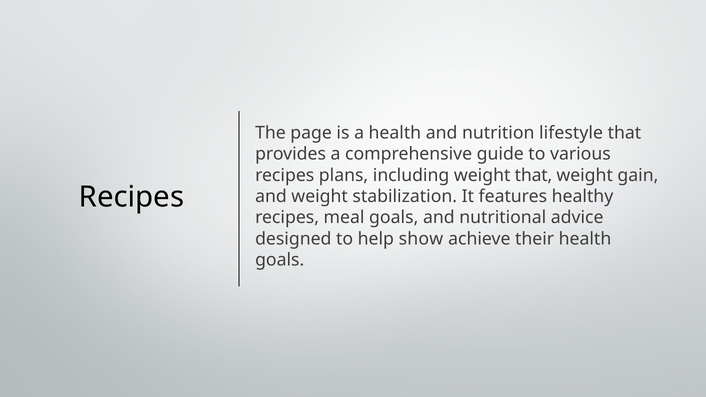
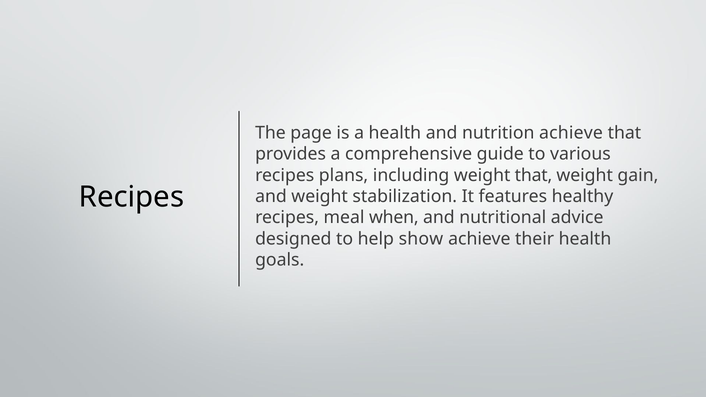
nutrition lifestyle: lifestyle -> achieve
meal goals: goals -> when
